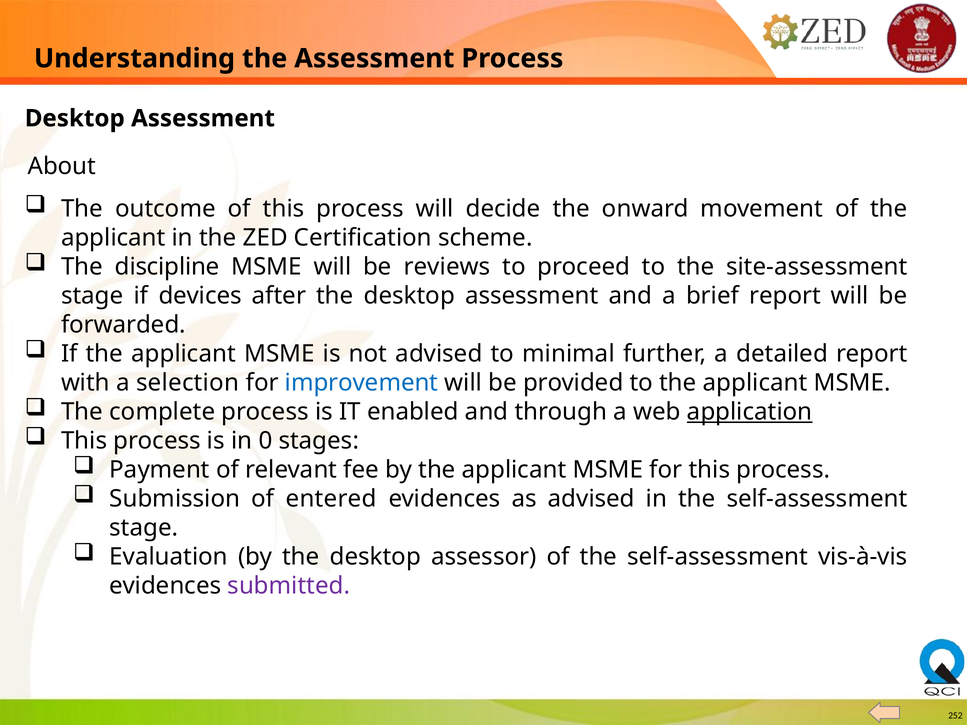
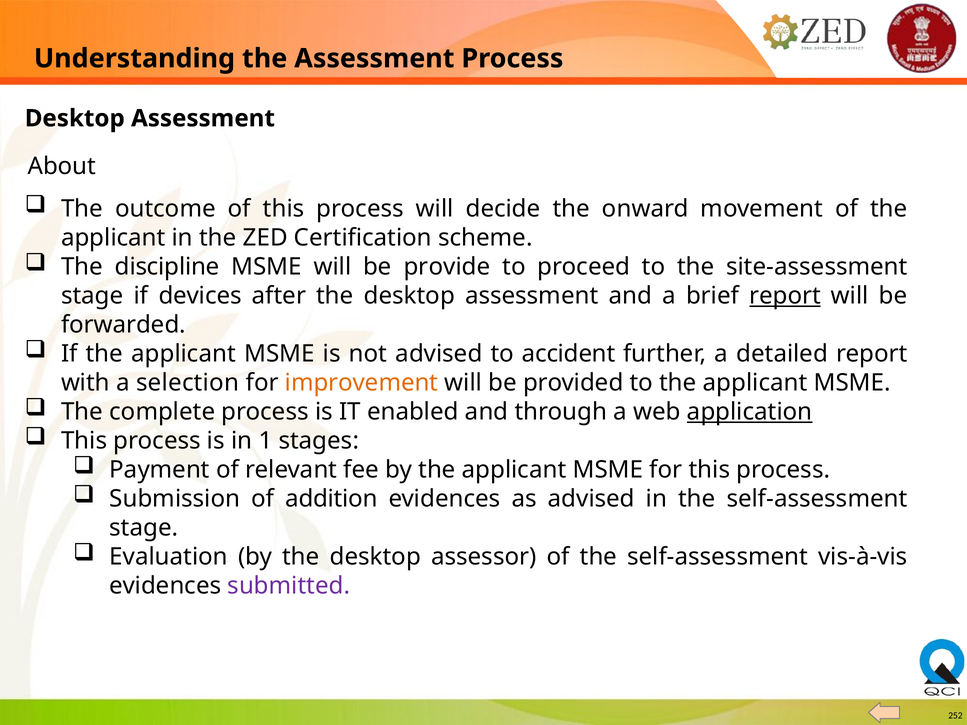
reviews: reviews -> provide
report at (785, 296) underline: none -> present
minimal: minimal -> accident
improvement colour: blue -> orange
0: 0 -> 1
entered: entered -> addition
